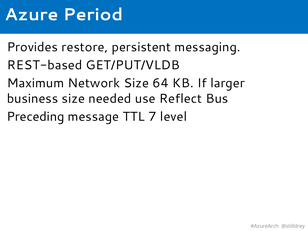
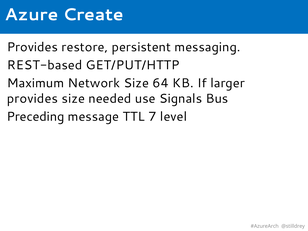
Period: Period -> Create
GET/PUT/VLDB: GET/PUT/VLDB -> GET/PUT/HTTP
business at (32, 99): business -> provides
Reflect: Reflect -> Signals
